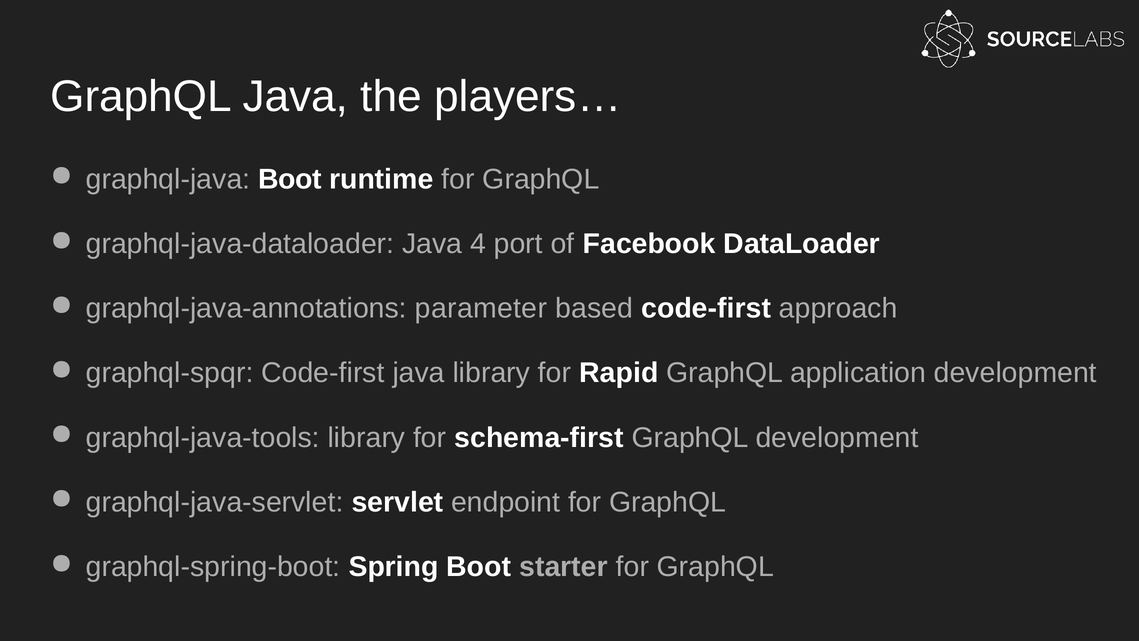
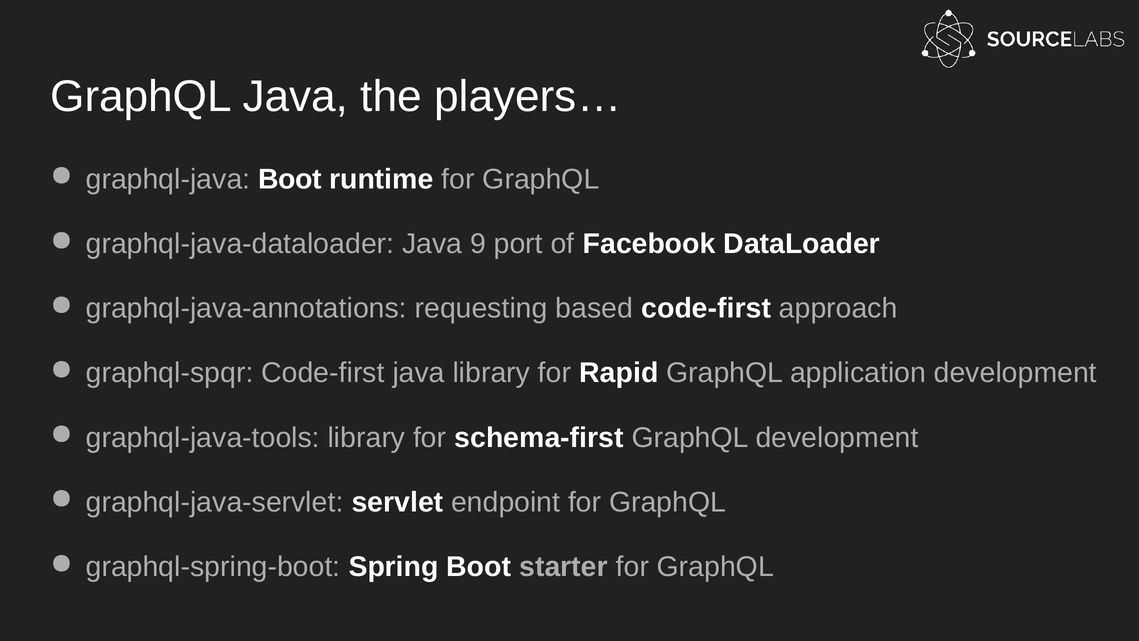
4: 4 -> 9
parameter: parameter -> requesting
